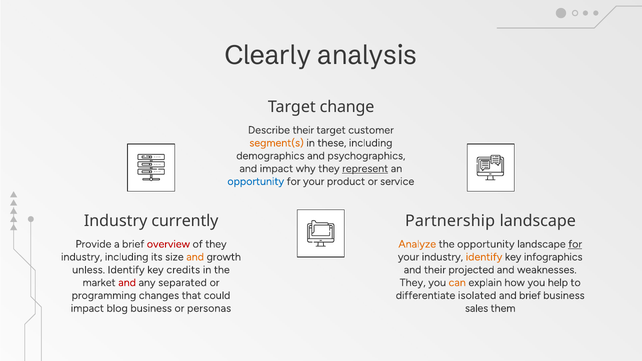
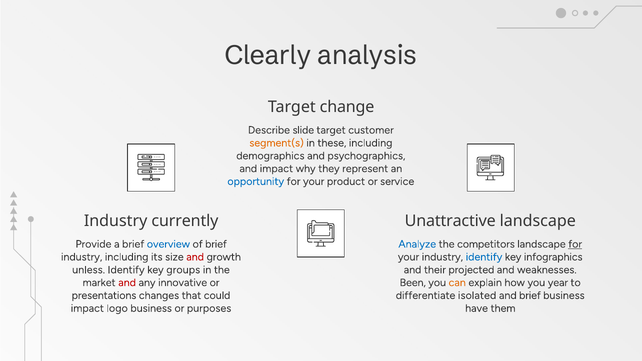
Describe their: their -> slide
represent underline: present -> none
Partnership: Partnership -> Unattractive
overview colour: red -> blue
of they: they -> brief
Analyze colour: orange -> blue
the opportunity: opportunity -> competitors
and at (195, 257) colour: orange -> red
identify at (484, 257) colour: orange -> blue
credits: credits -> groups
separated: separated -> innovative
They at (413, 283): They -> Been
help: help -> year
programming: programming -> presentations
blog: blog -> logo
personas: personas -> purposes
sales: sales -> have
